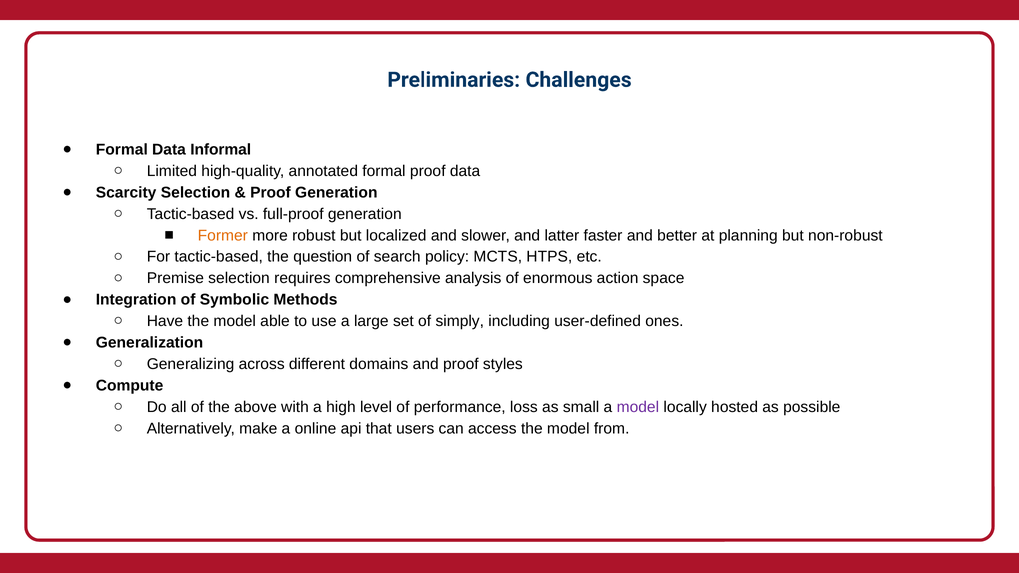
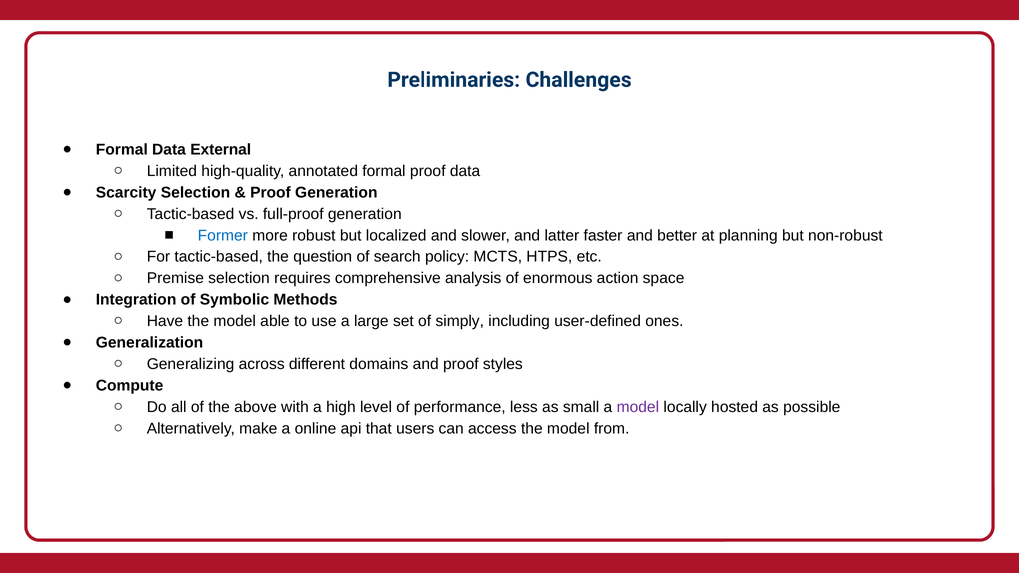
Informal: Informal -> External
Former colour: orange -> blue
loss: loss -> less
